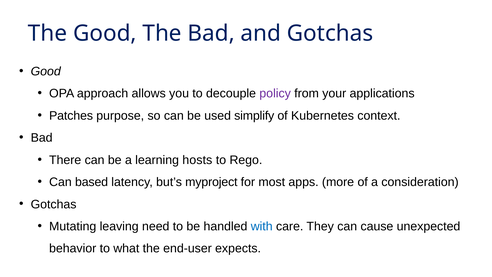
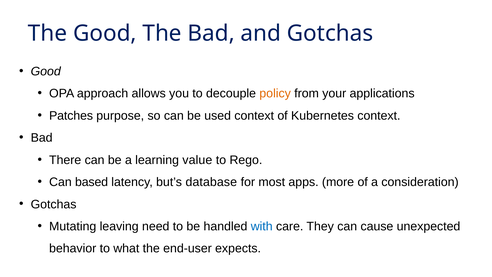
policy colour: purple -> orange
used simplify: simplify -> context
hosts: hosts -> value
myproject: myproject -> database
